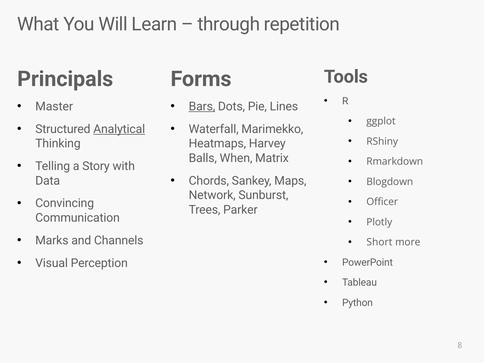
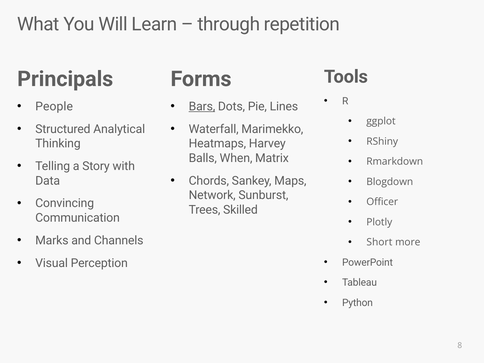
Master: Master -> People
Analytical underline: present -> none
Parker: Parker -> Skilled
